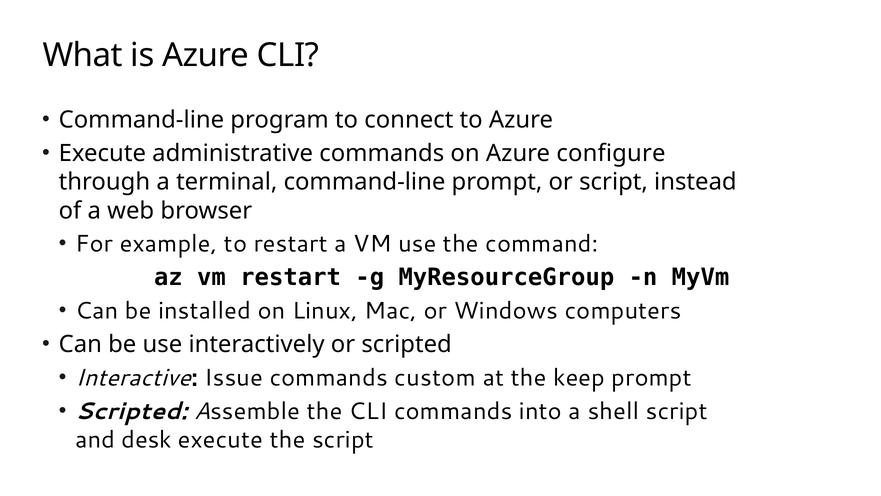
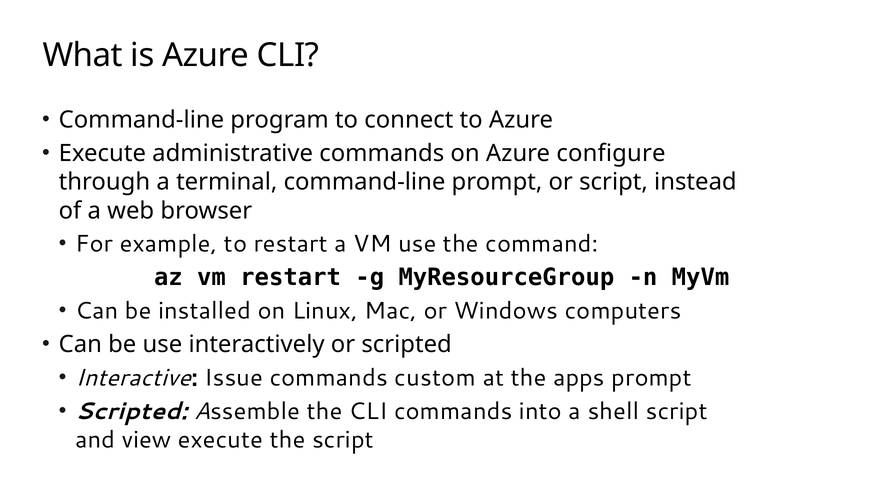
keep: keep -> apps
desk: desk -> view
